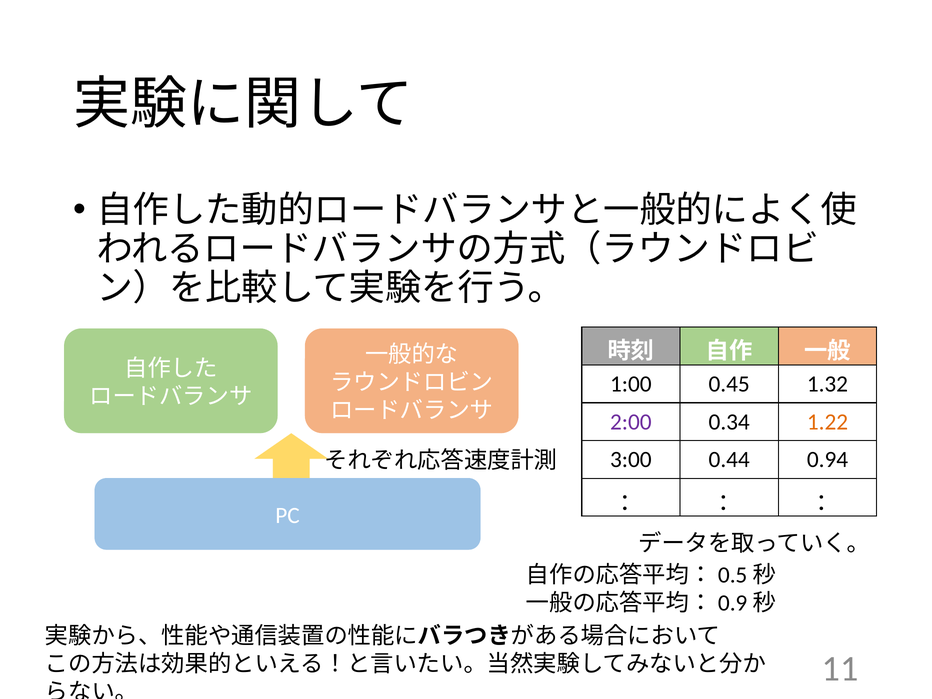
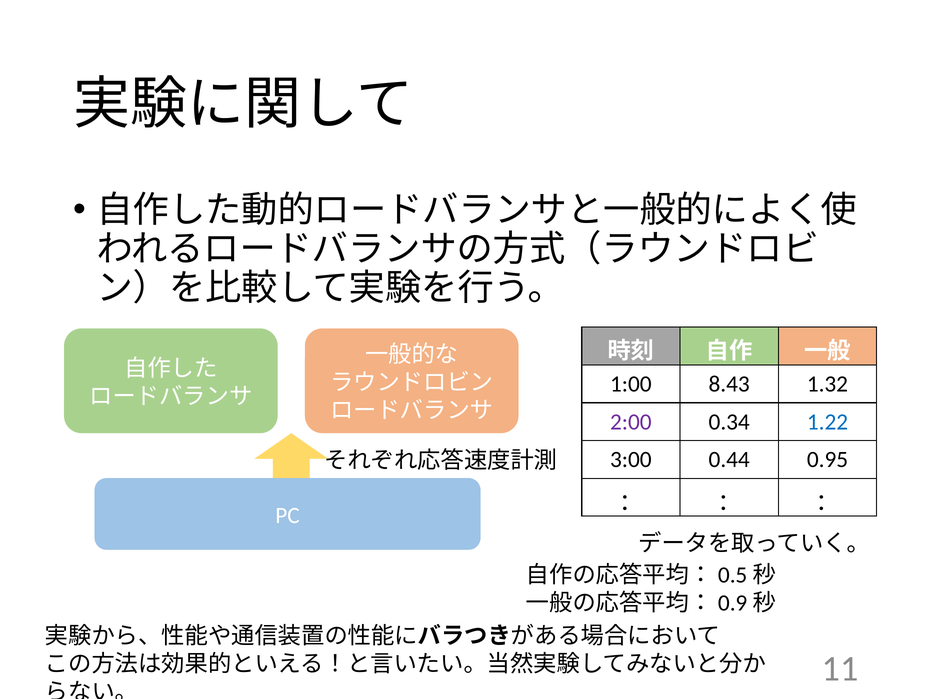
0.45: 0.45 -> 8.43
1.22 colour: orange -> blue
0.94: 0.94 -> 0.95
